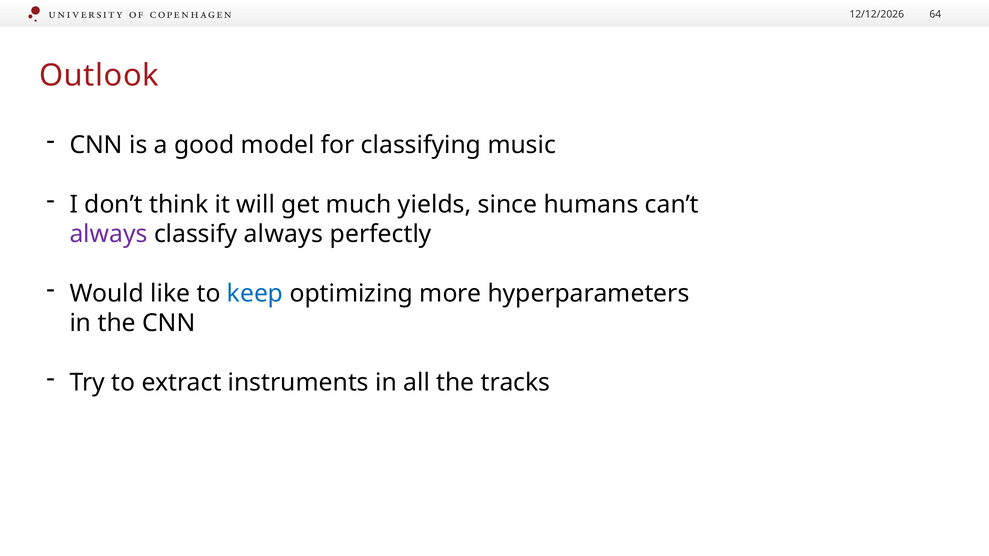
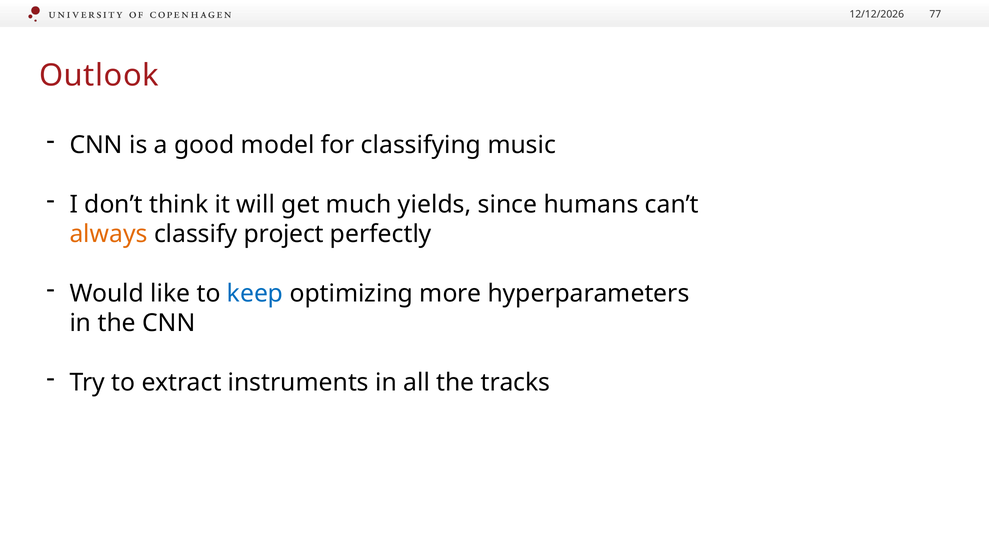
64: 64 -> 77
always at (109, 234) colour: purple -> orange
classify always: always -> project
